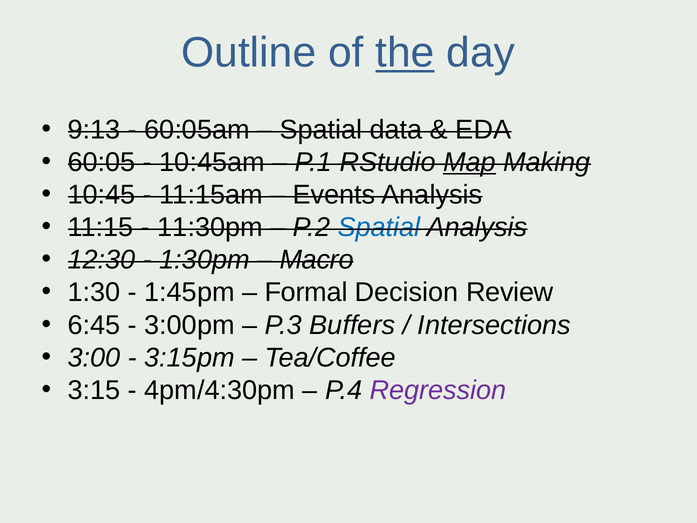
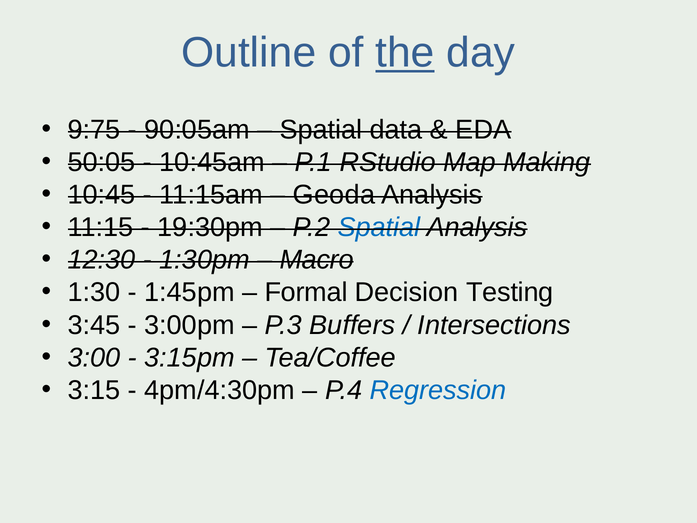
9:13: 9:13 -> 9:75
60:05am: 60:05am -> 90:05am
60:05: 60:05 -> 50:05
Map underline: present -> none
Events: Events -> Geoda
11:30pm: 11:30pm -> 19:30pm
Review: Review -> Testing
6:45: 6:45 -> 3:45
Regression colour: purple -> blue
